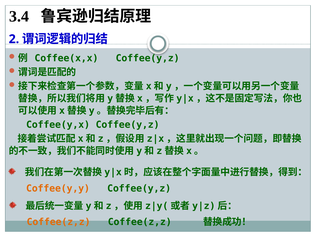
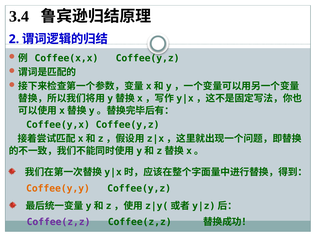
Coffee(z,z at (59, 222) colour: orange -> purple
